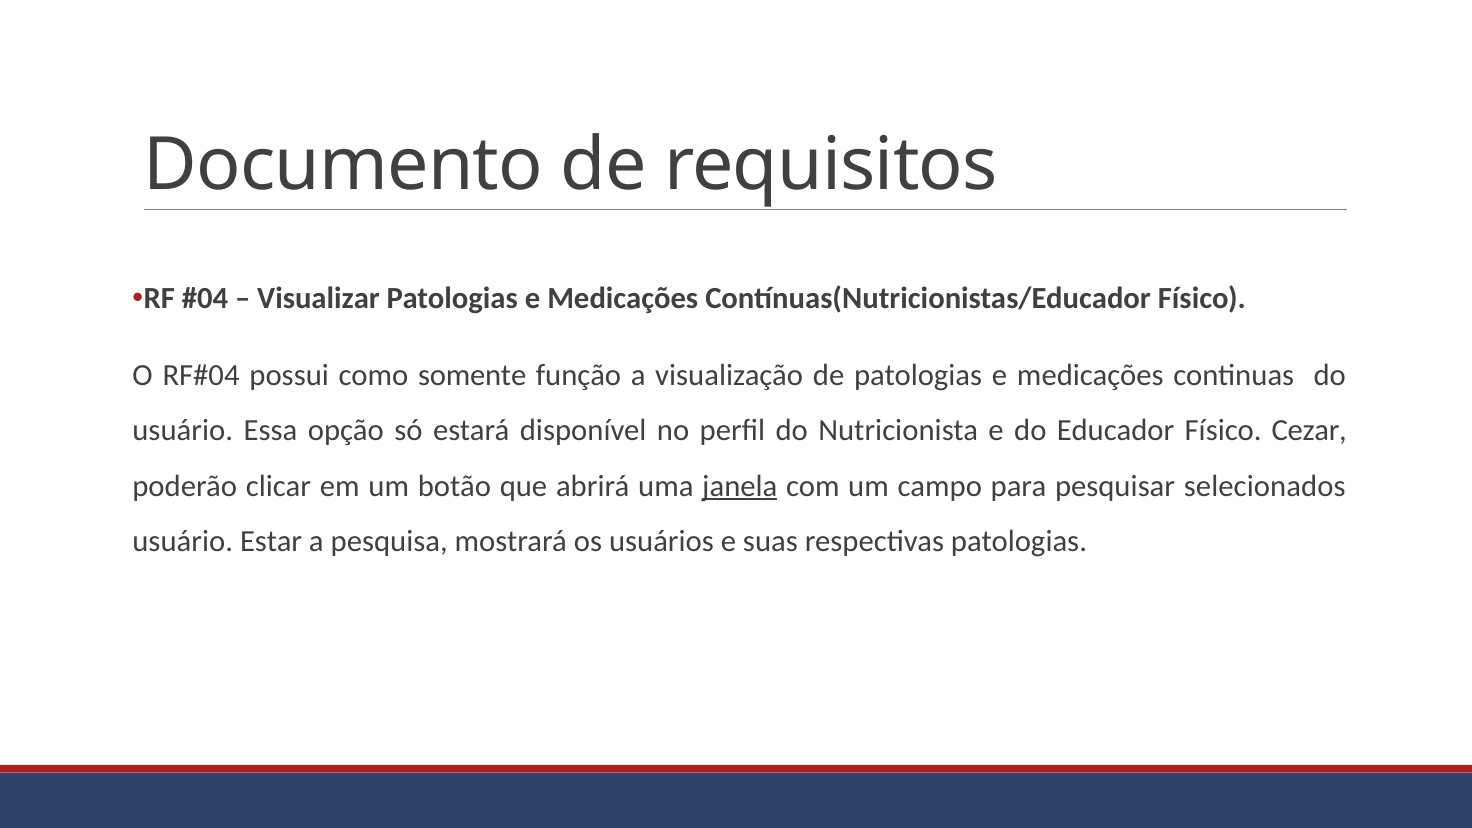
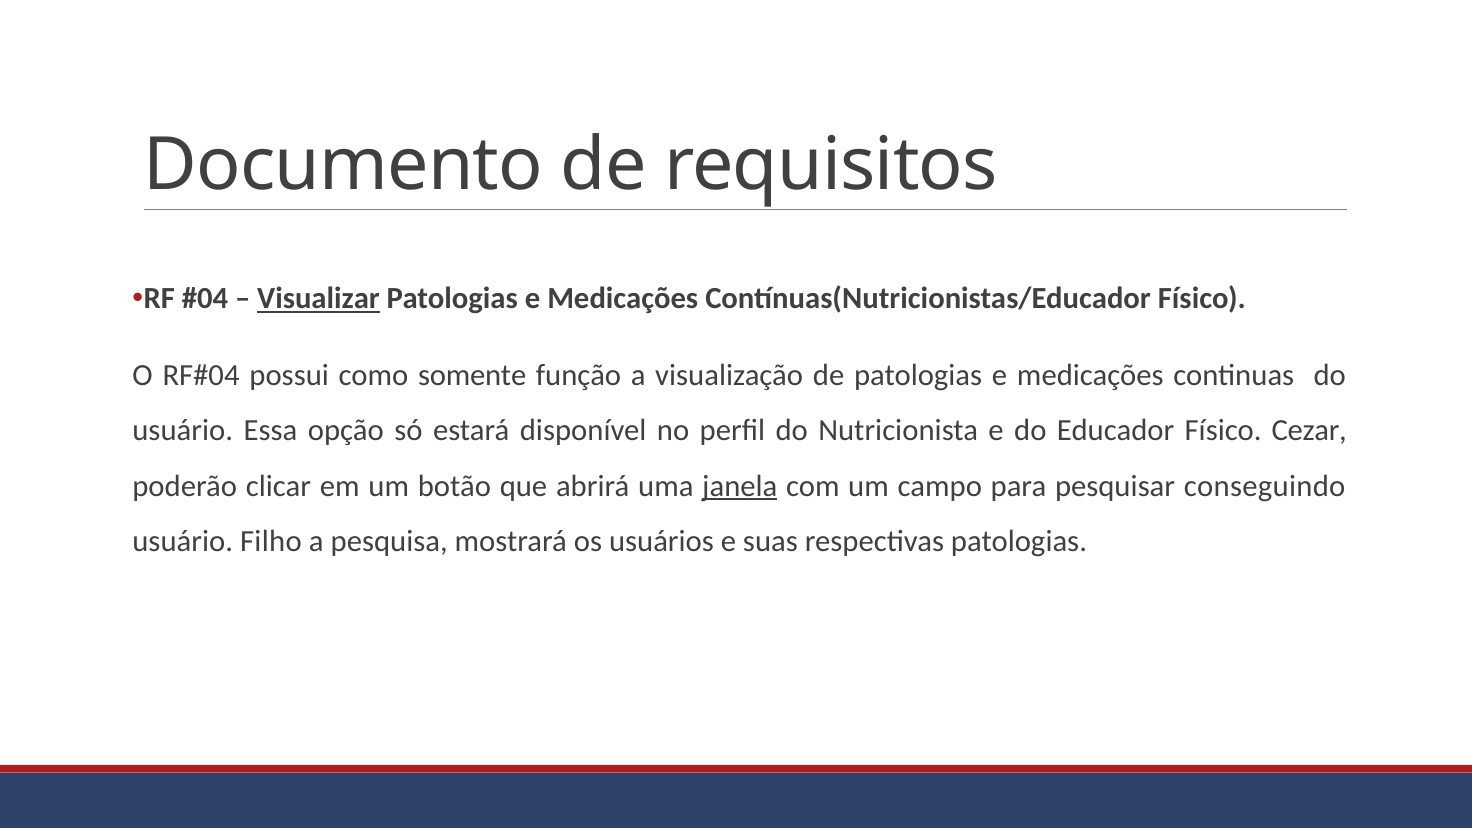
Visualizar underline: none -> present
selecionados: selecionados -> conseguindo
Estar: Estar -> Filho
